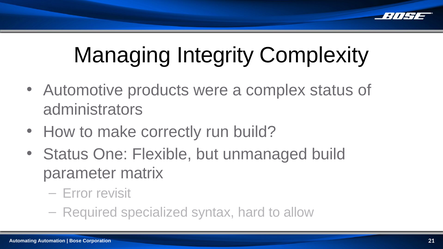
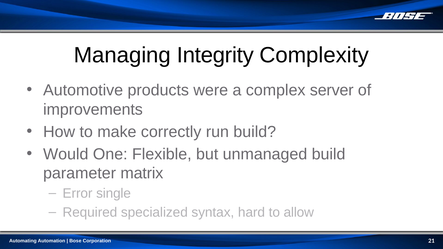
complex status: status -> server
administrators: administrators -> improvements
Status at (66, 154): Status -> Would
revisit: revisit -> single
